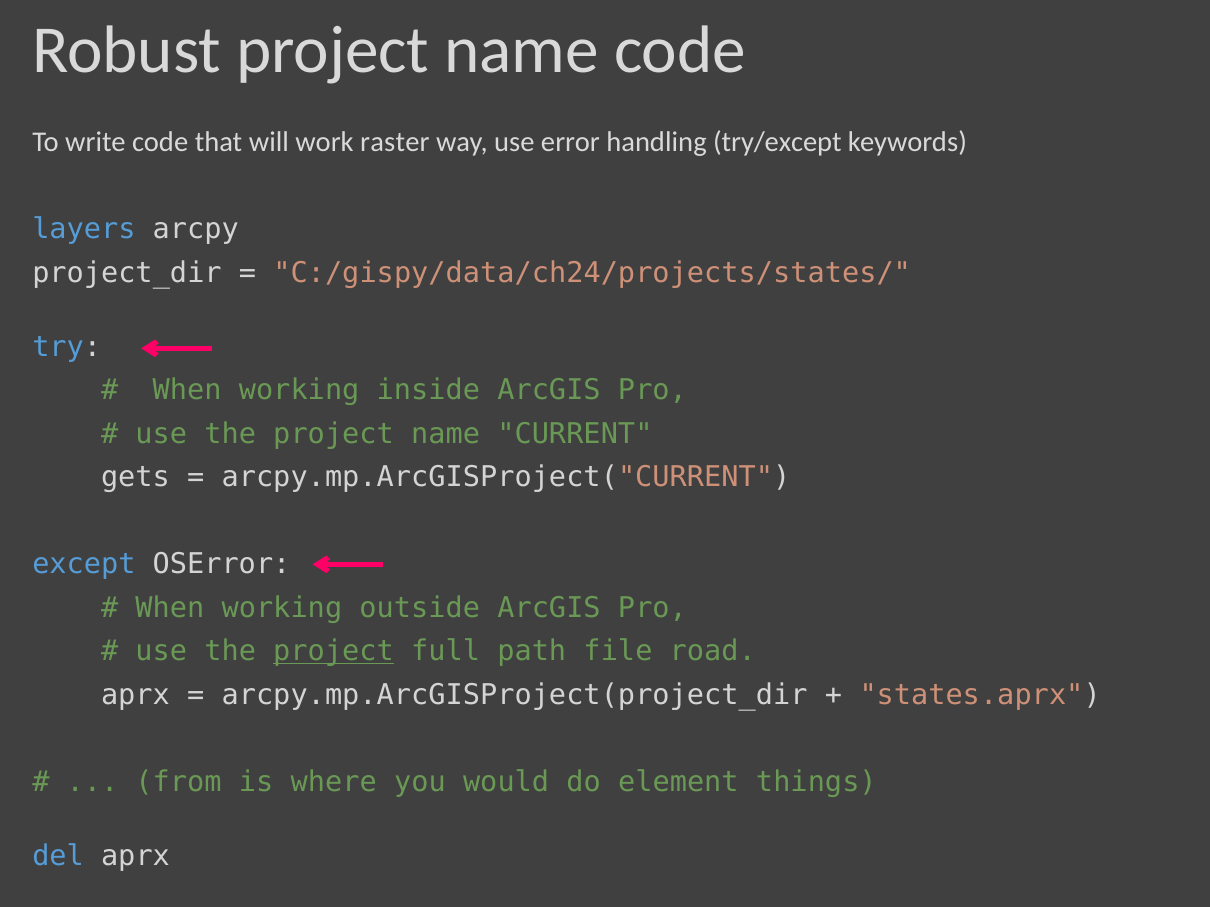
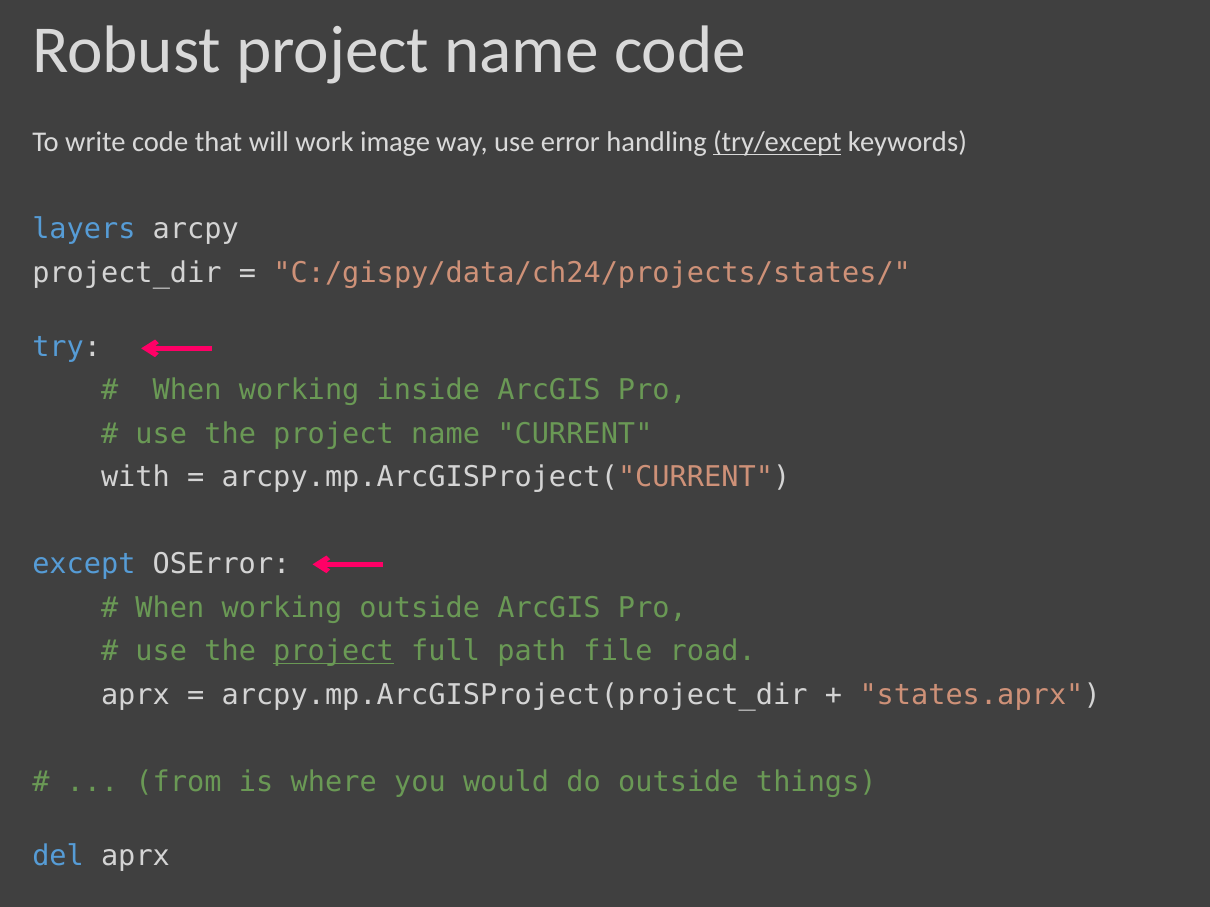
raster: raster -> image
try/except underline: none -> present
gets: gets -> with
do element: element -> outside
